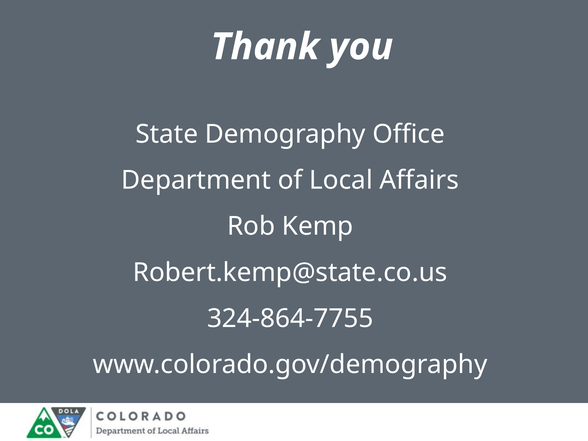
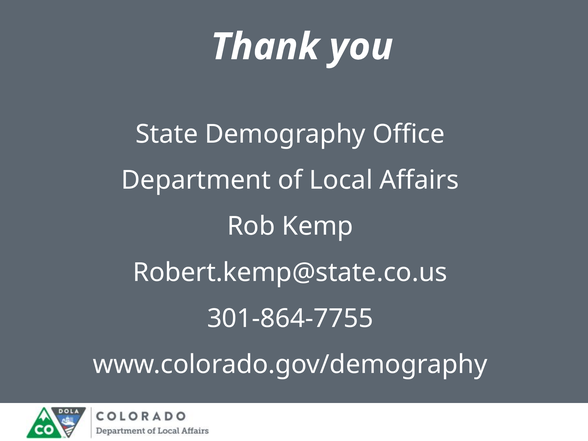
324-864-7755: 324-864-7755 -> 301-864-7755
